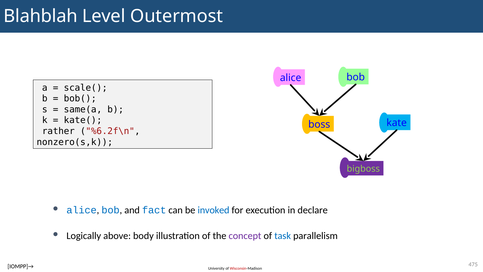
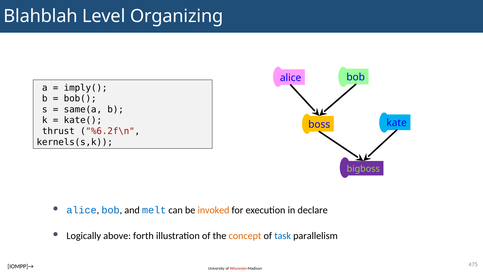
Outermost: Outermost -> Organizing
scale(: scale( -> imply(
rather: rather -> thrust
nonzero(s,k: nonzero(s,k -> kernels(s,k
fact: fact -> melt
invoked colour: blue -> orange
body: body -> forth
concept colour: purple -> orange
